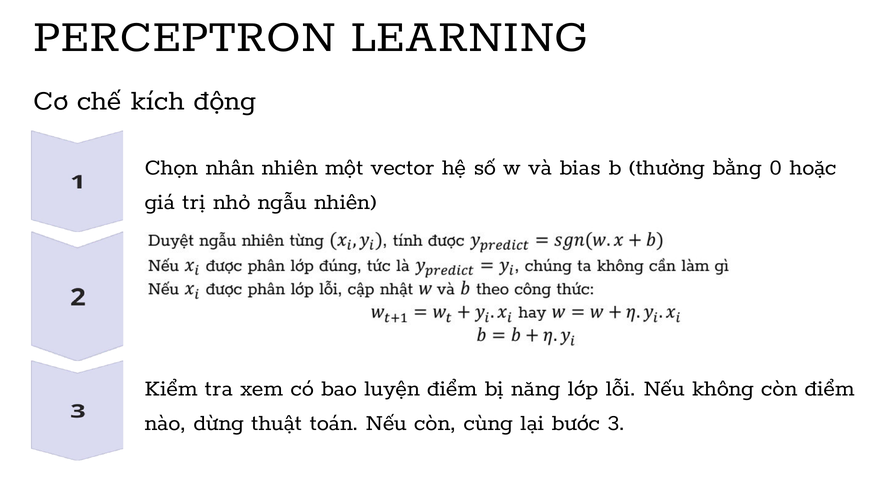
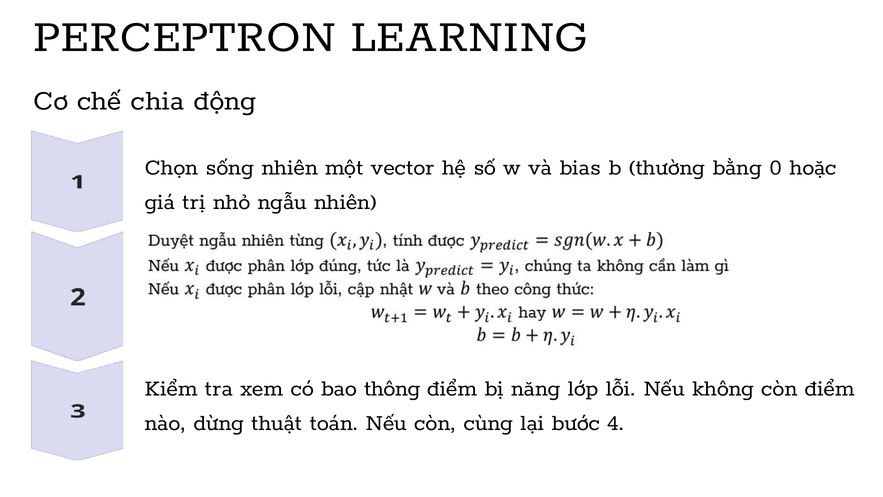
kích: kích -> chia
nhân: nhân -> sống
luyện: luyện -> thông
3: 3 -> 4
